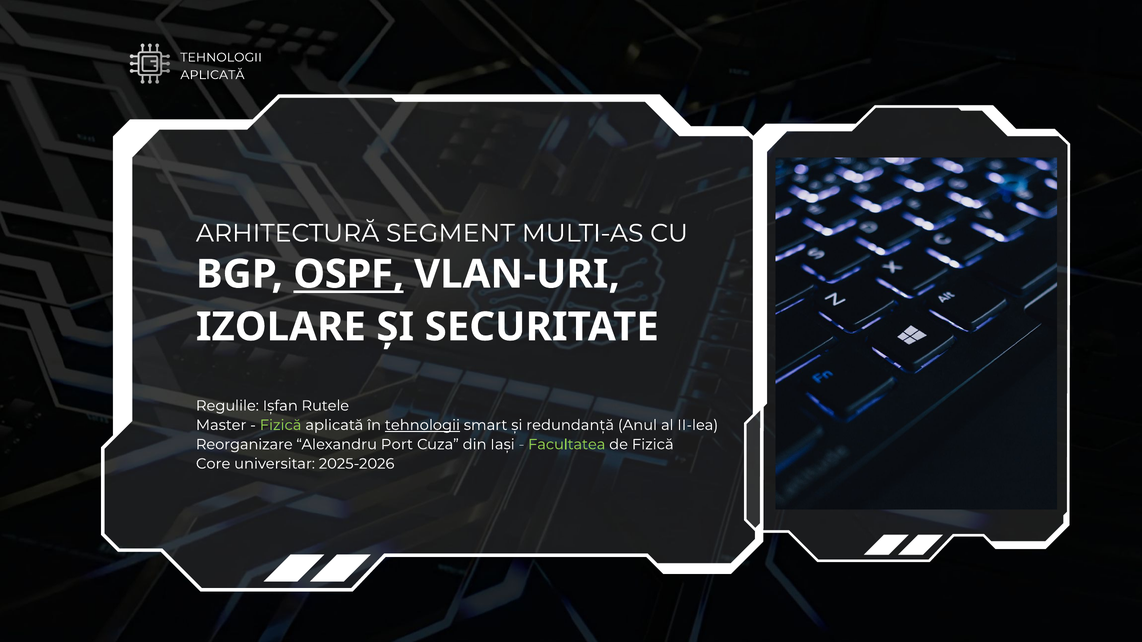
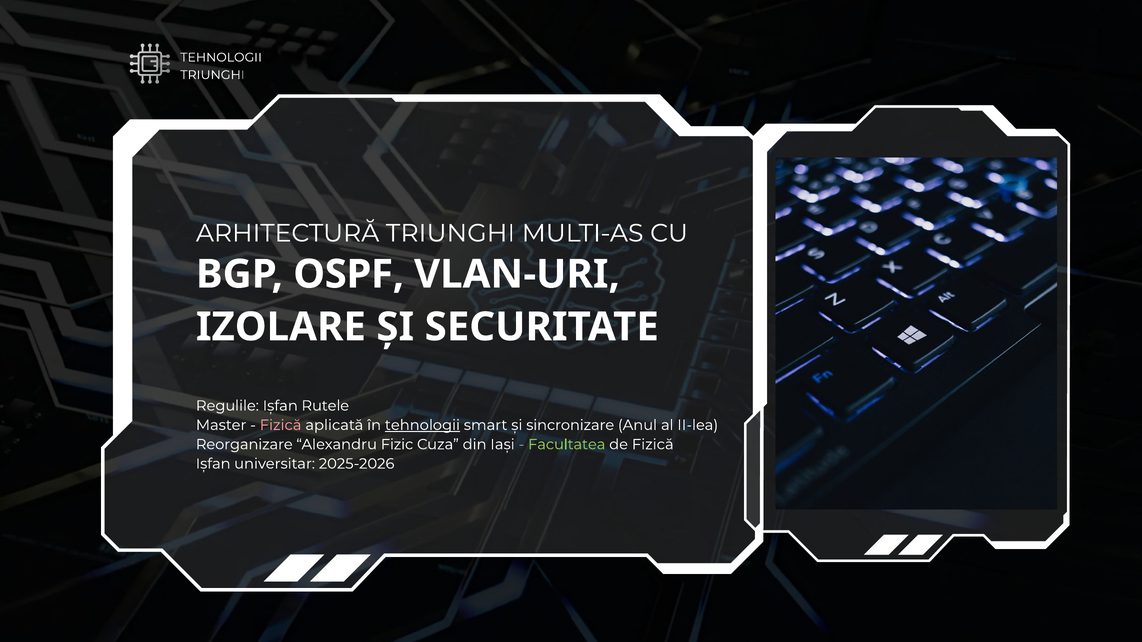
APLICATĂ at (212, 75): APLICATĂ -> TRIUNGHI
ARHITECTURĂ SEGMENT: SEGMENT -> TRIUNGHI
OSPF underline: present -> none
Fizică at (281, 425) colour: light green -> pink
redundanță: redundanță -> sincronizare
Port: Port -> Fizic
Core at (213, 464): Core -> Ișfan
